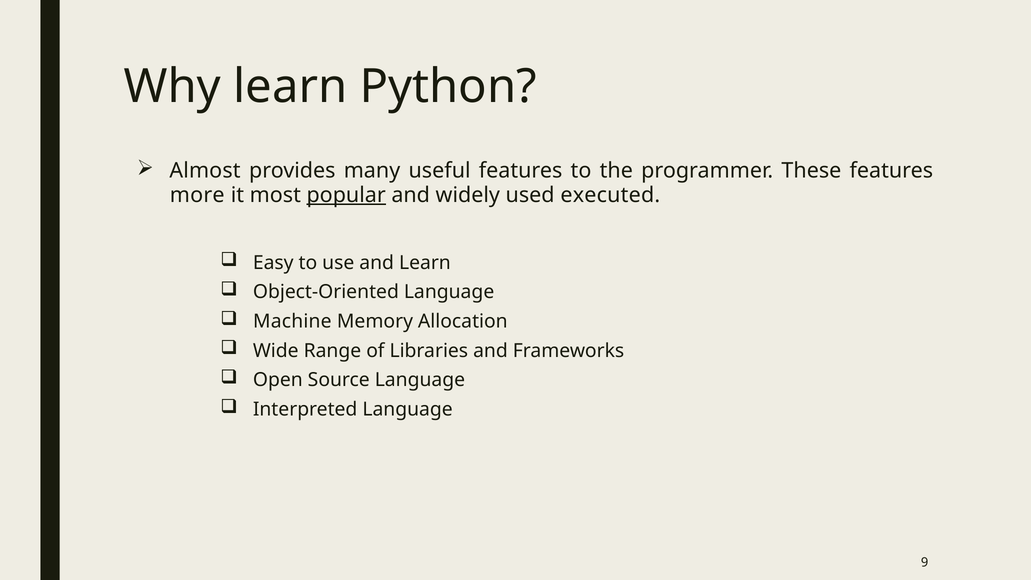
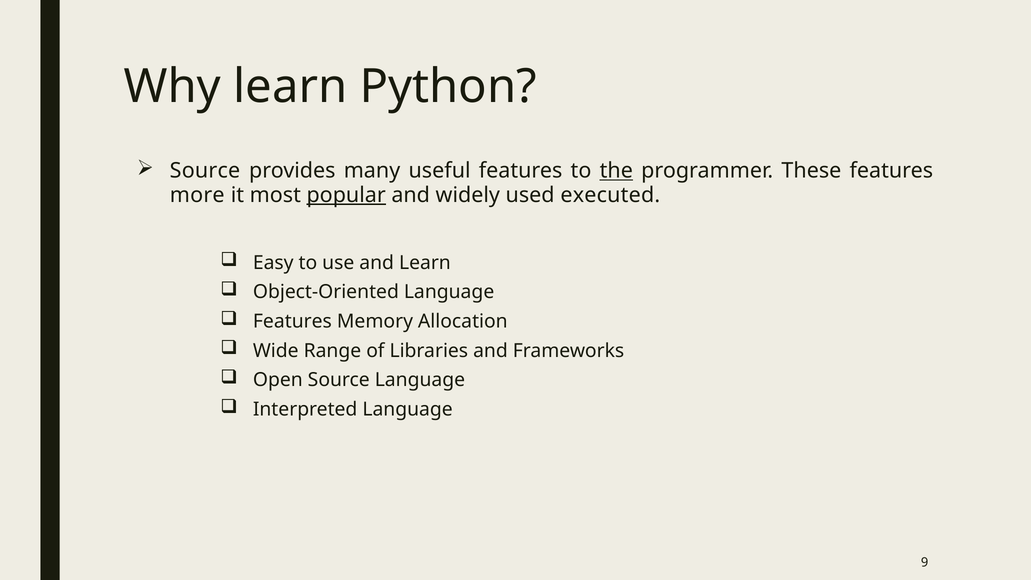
Almost at (205, 171): Almost -> Source
the underline: none -> present
Machine at (292, 321): Machine -> Features
